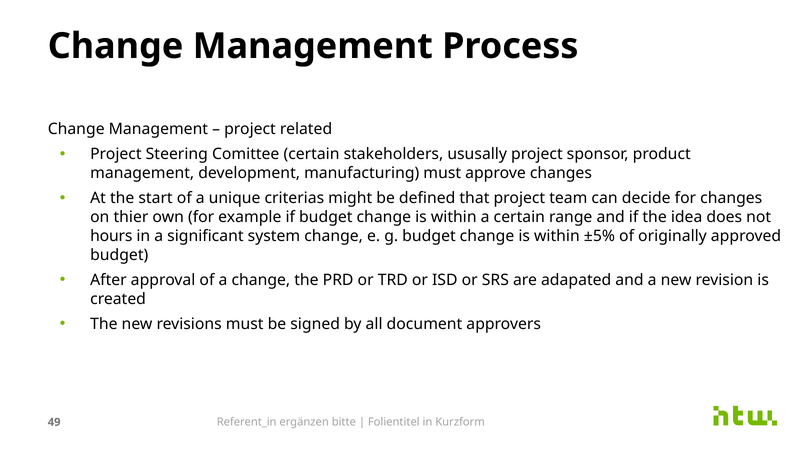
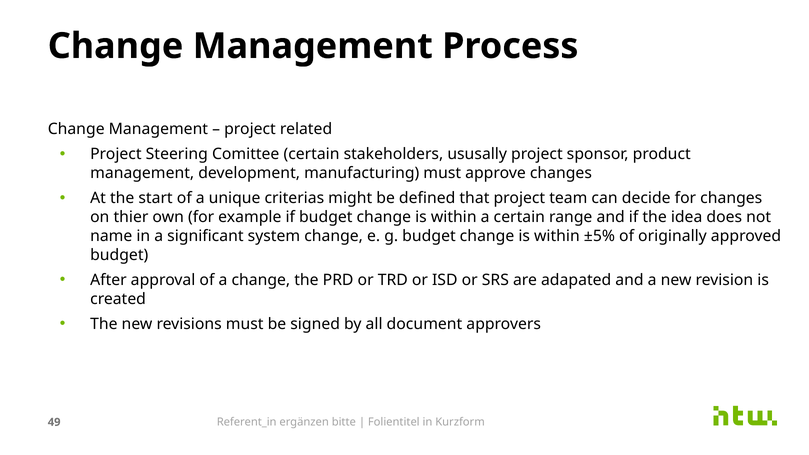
hours: hours -> name
